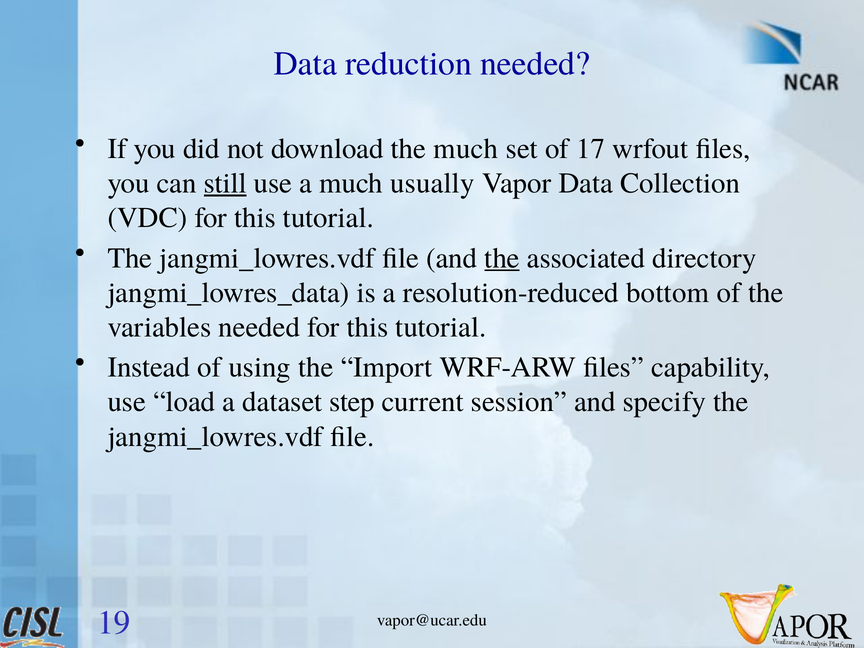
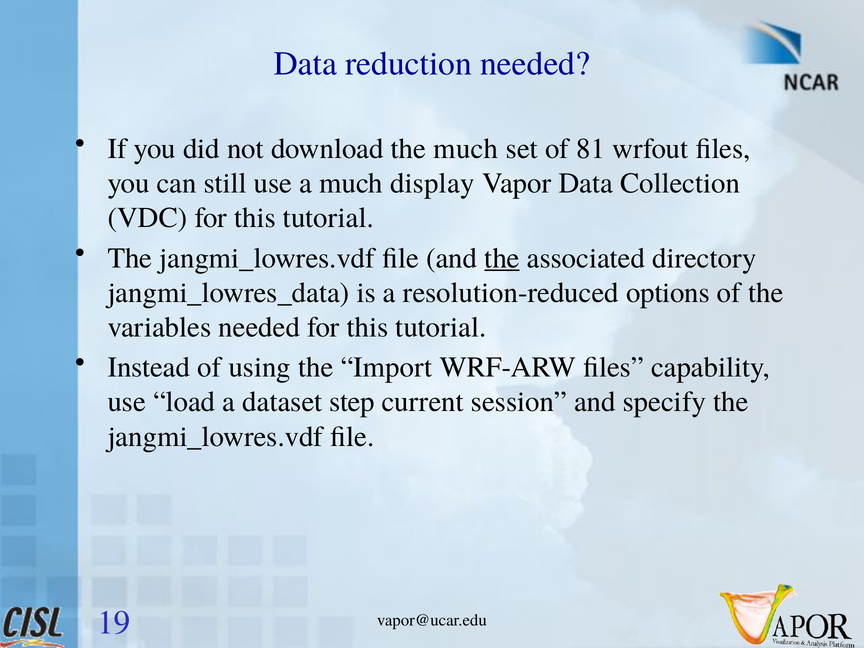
17: 17 -> 81
still underline: present -> none
usually: usually -> display
bottom: bottom -> options
